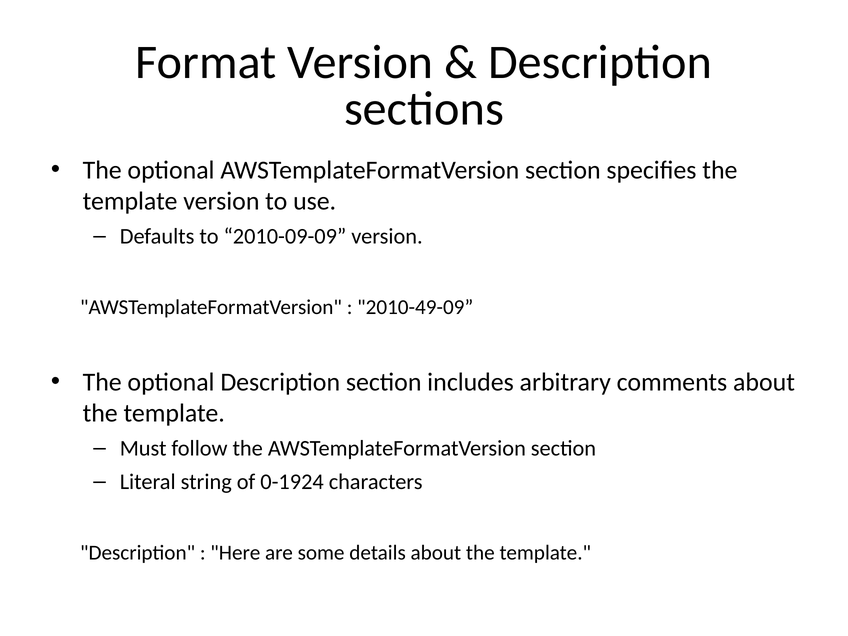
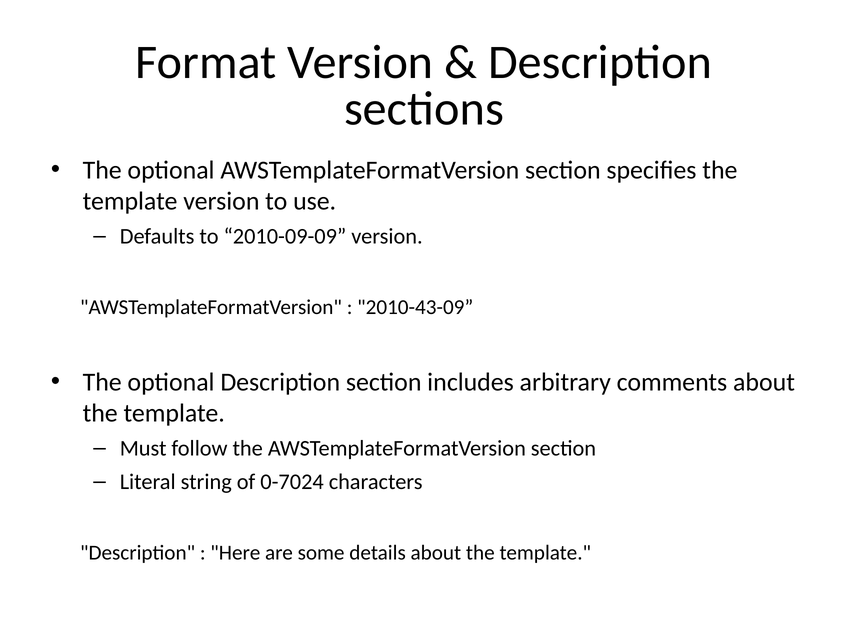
2010-49-09: 2010-49-09 -> 2010-43-09
0-1924: 0-1924 -> 0-7024
